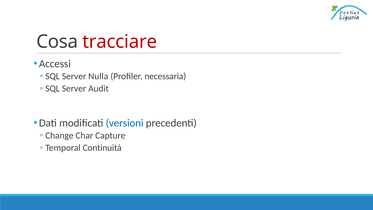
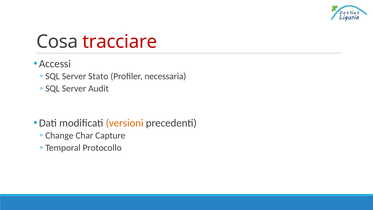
Nulla: Nulla -> Stato
versioni colour: blue -> orange
Continuità: Continuità -> Protocollo
